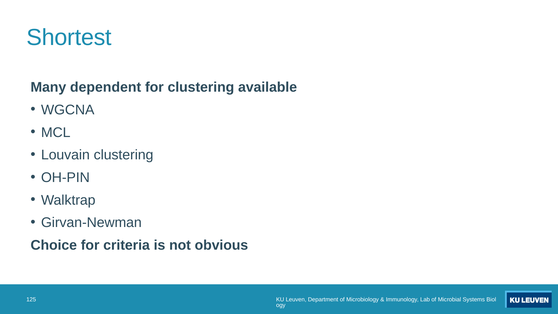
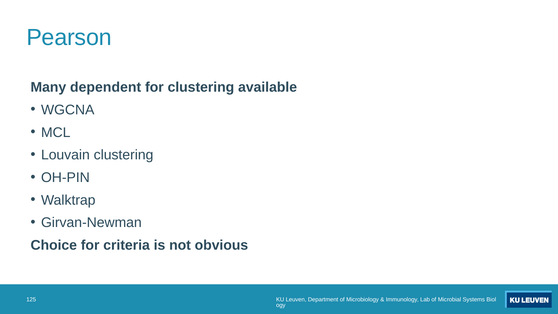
Shortest: Shortest -> Pearson
